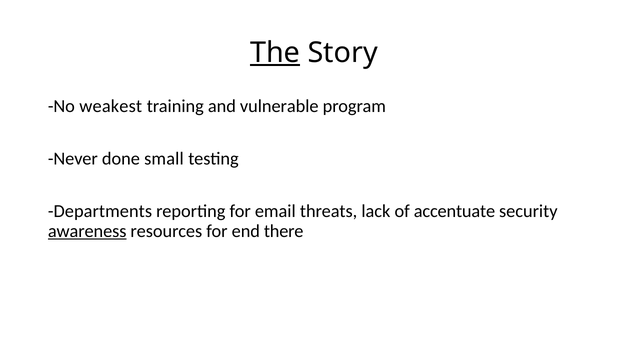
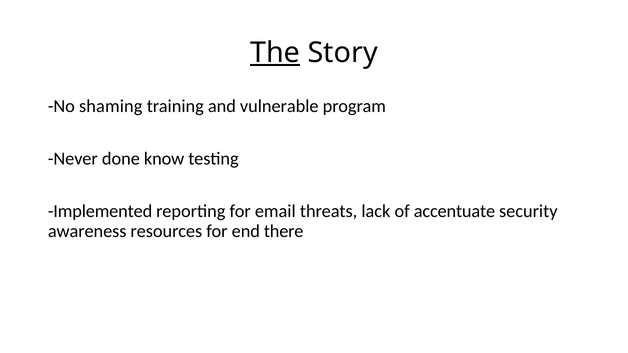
weakest: weakest -> shaming
small: small -> know
Departments: Departments -> Implemented
awareness underline: present -> none
